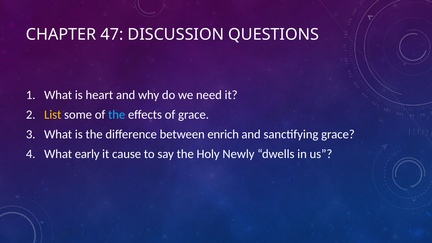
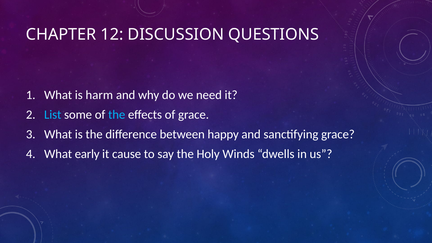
47: 47 -> 12
heart: heart -> harm
List colour: yellow -> light blue
enrich: enrich -> happy
Newly: Newly -> Winds
